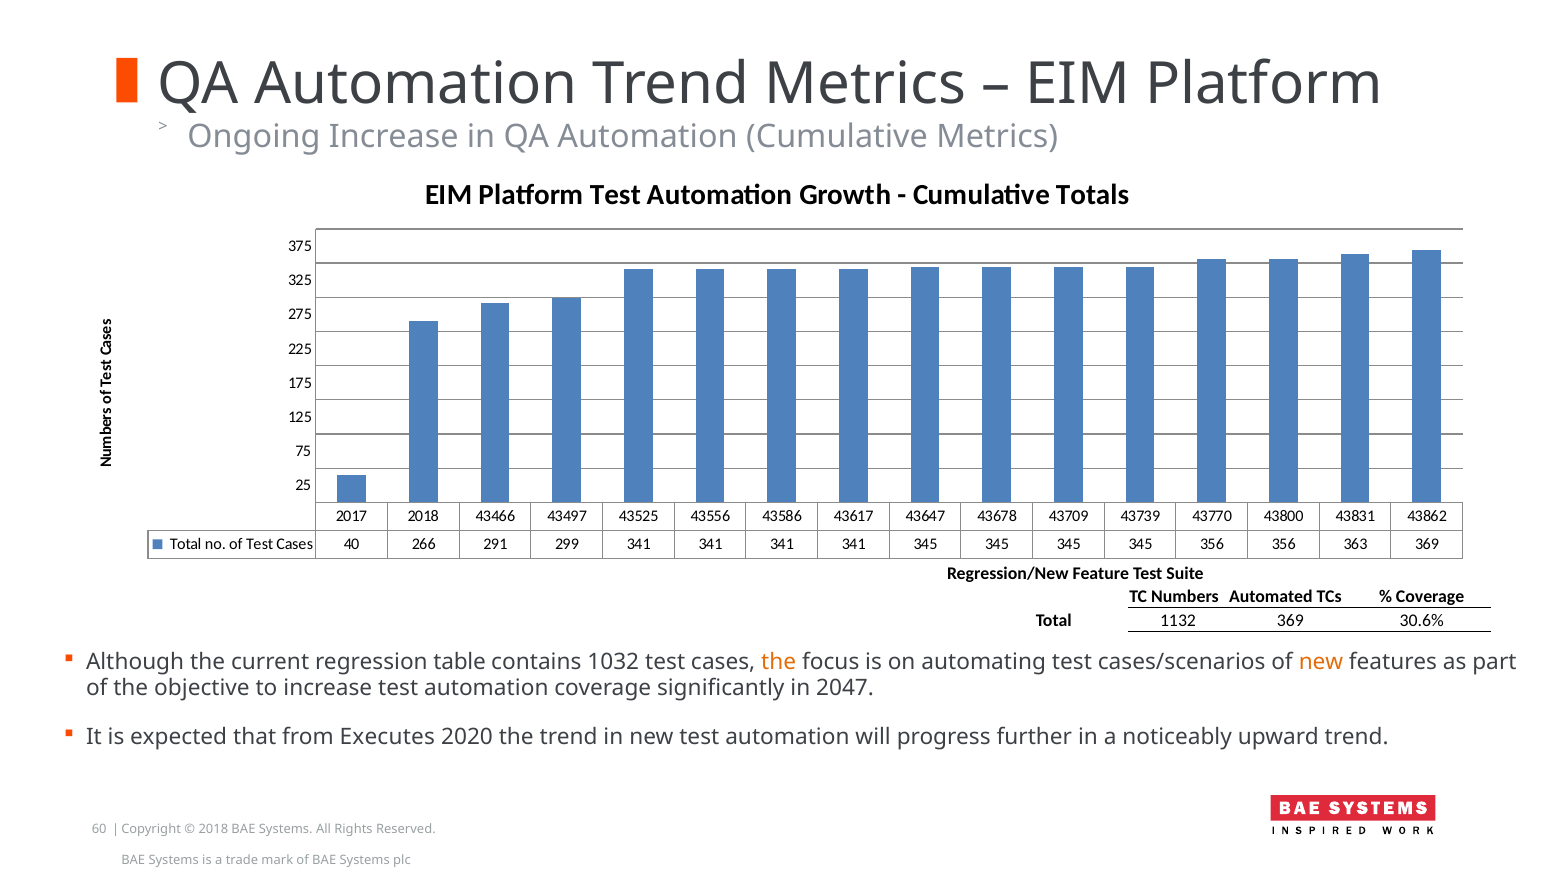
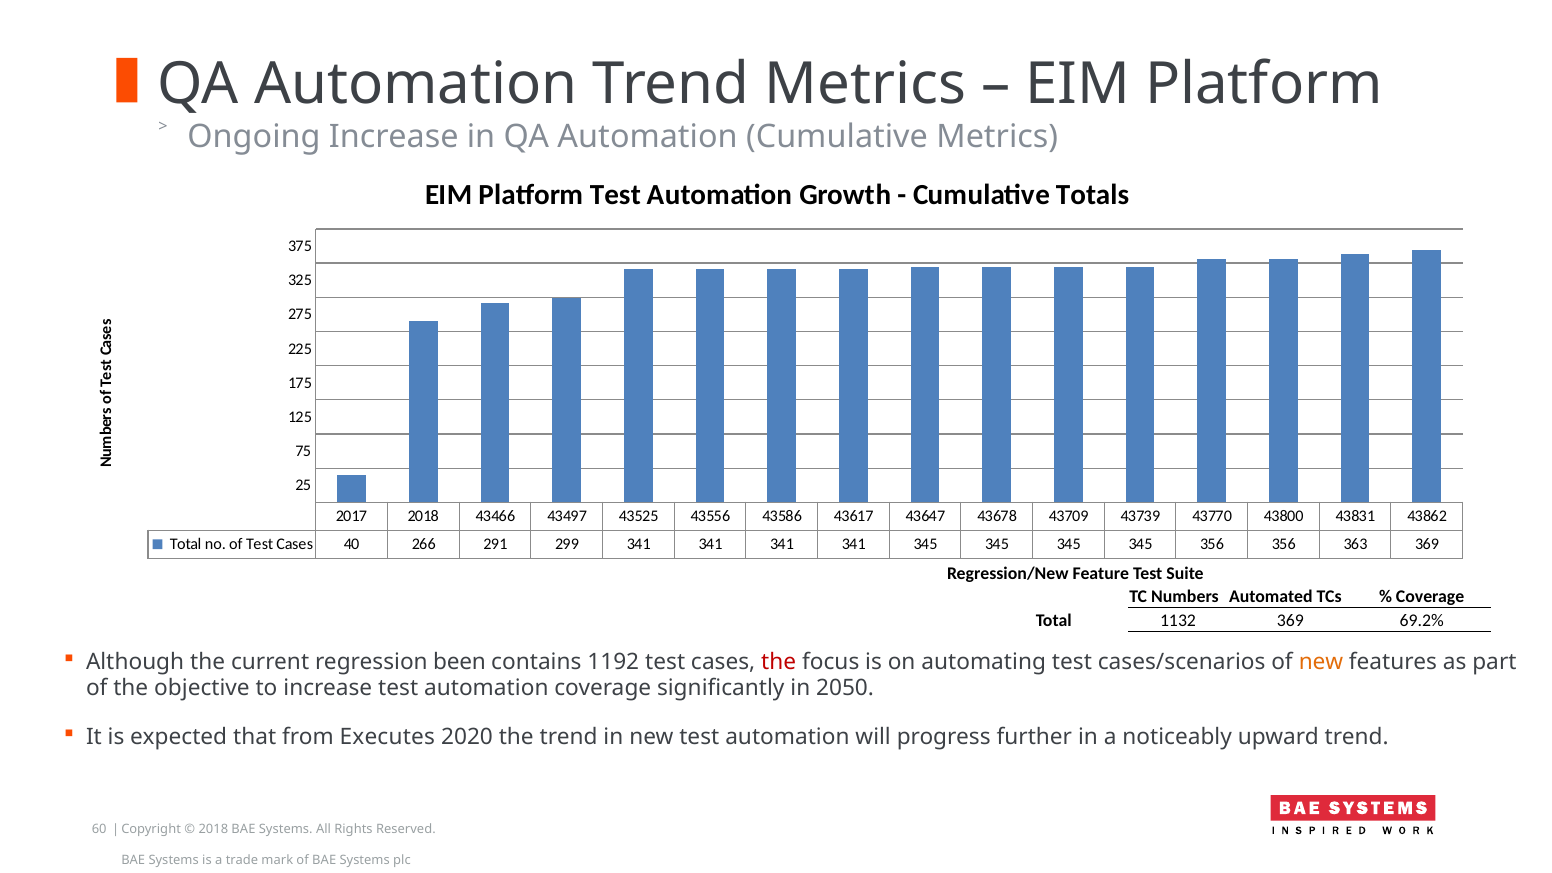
30.6%: 30.6% -> 69.2%
table: table -> been
1032: 1032 -> 1192
the at (779, 663) colour: orange -> red
2047: 2047 -> 2050
